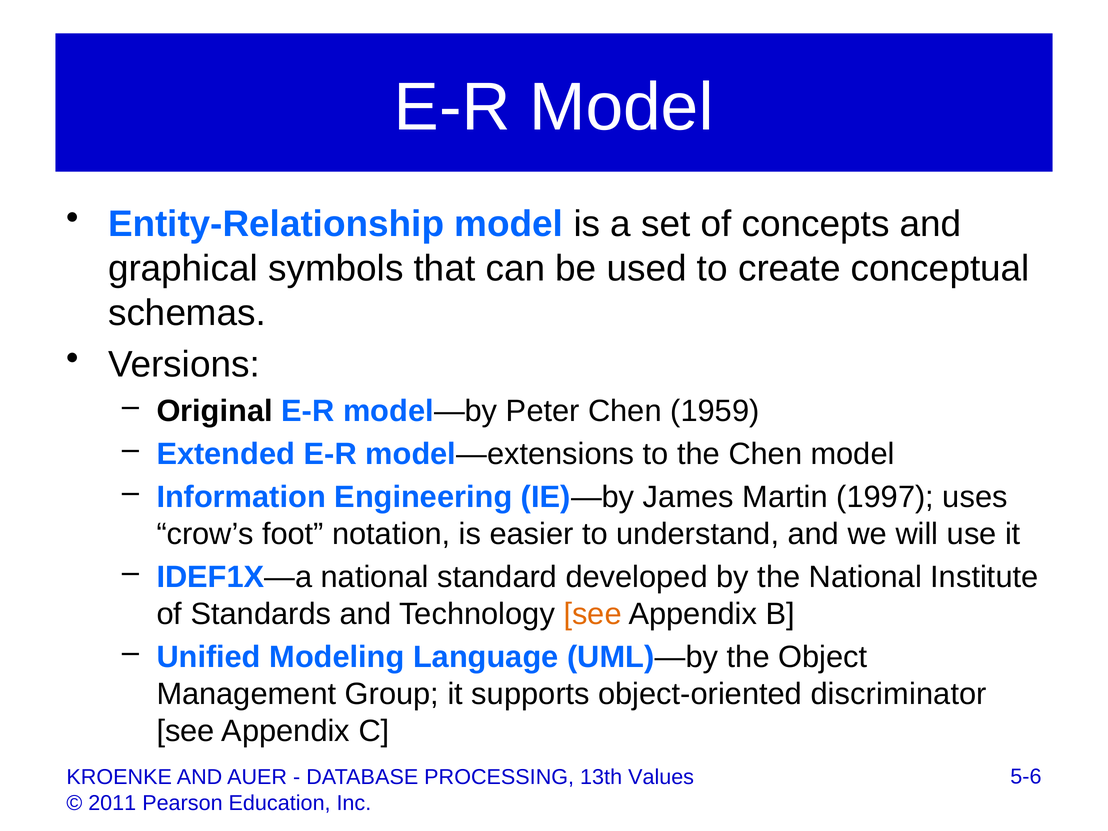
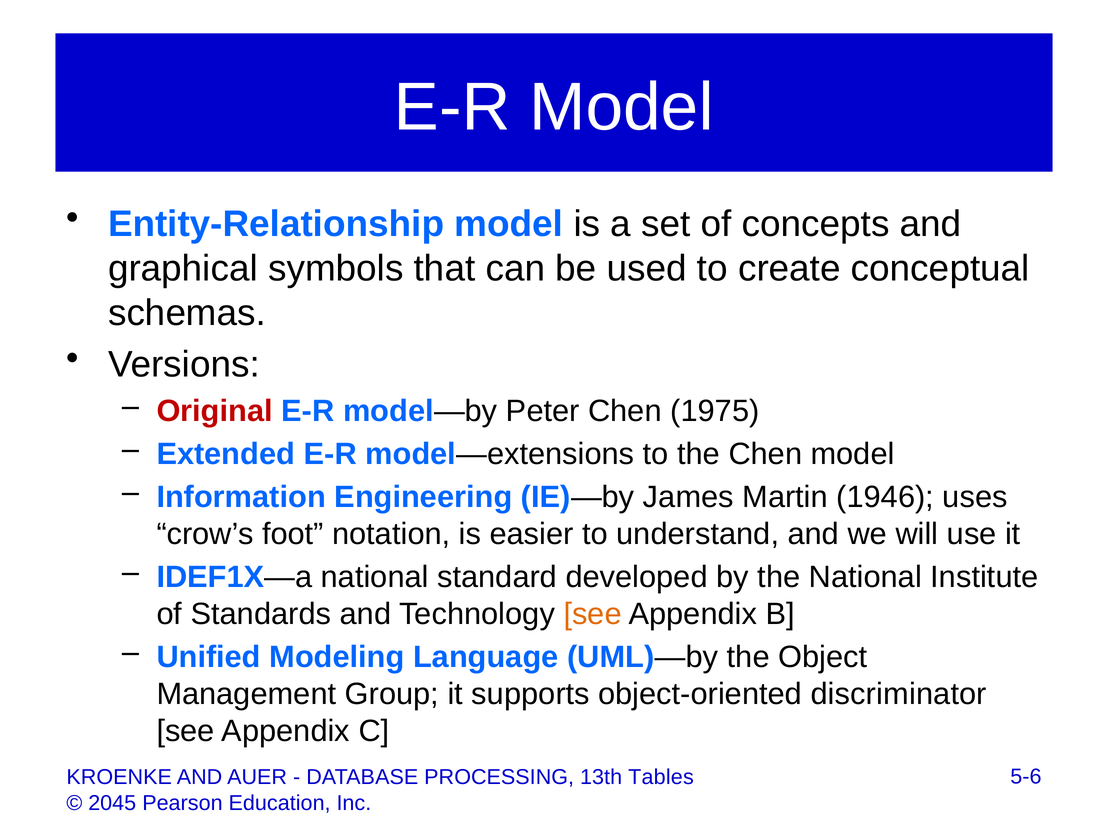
Original colour: black -> red
1959: 1959 -> 1975
1997: 1997 -> 1946
Values: Values -> Tables
2011: 2011 -> 2045
